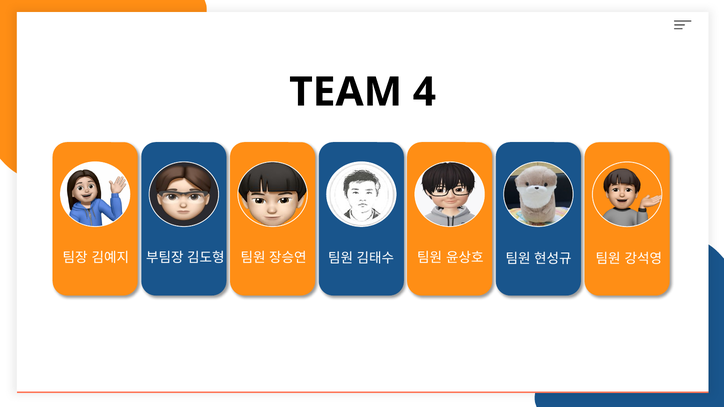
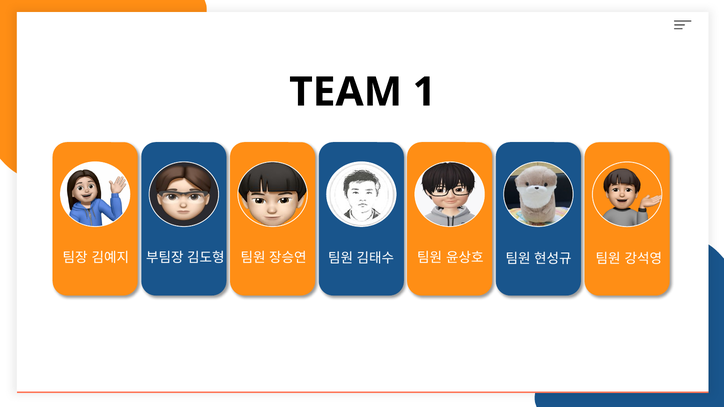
4: 4 -> 1
